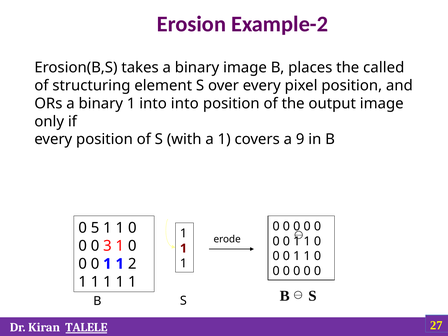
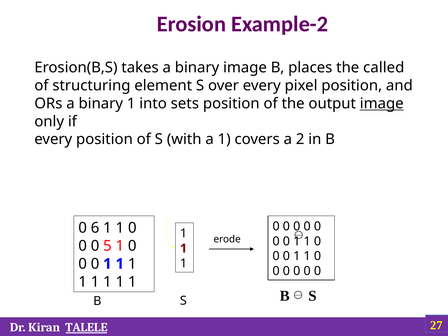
into into: into -> sets
image at (382, 104) underline: none -> present
9: 9 -> 2
5: 5 -> 6
3: 3 -> 5
0 1 1 2: 2 -> 1
